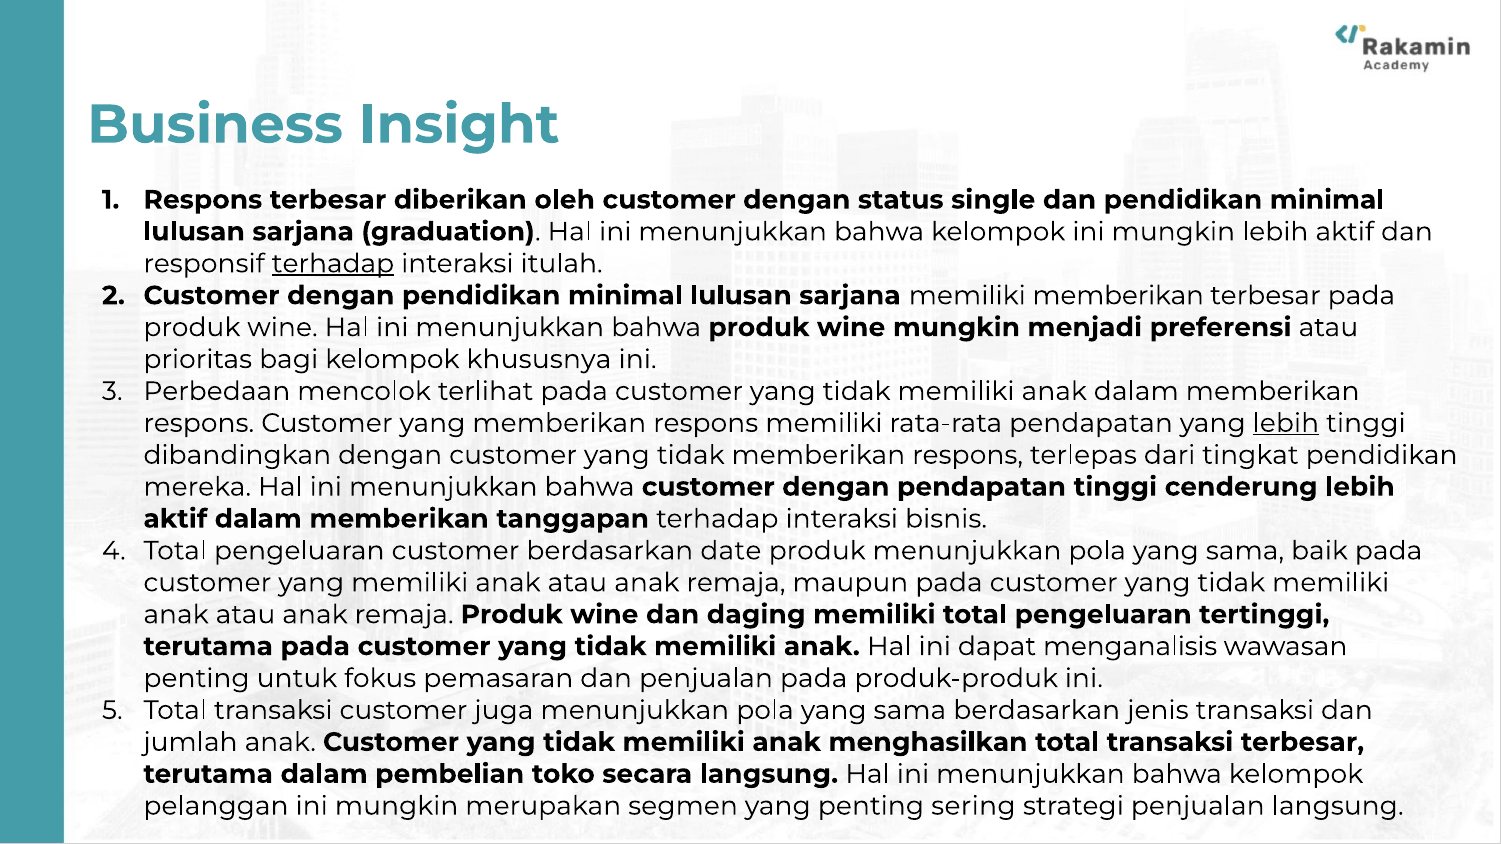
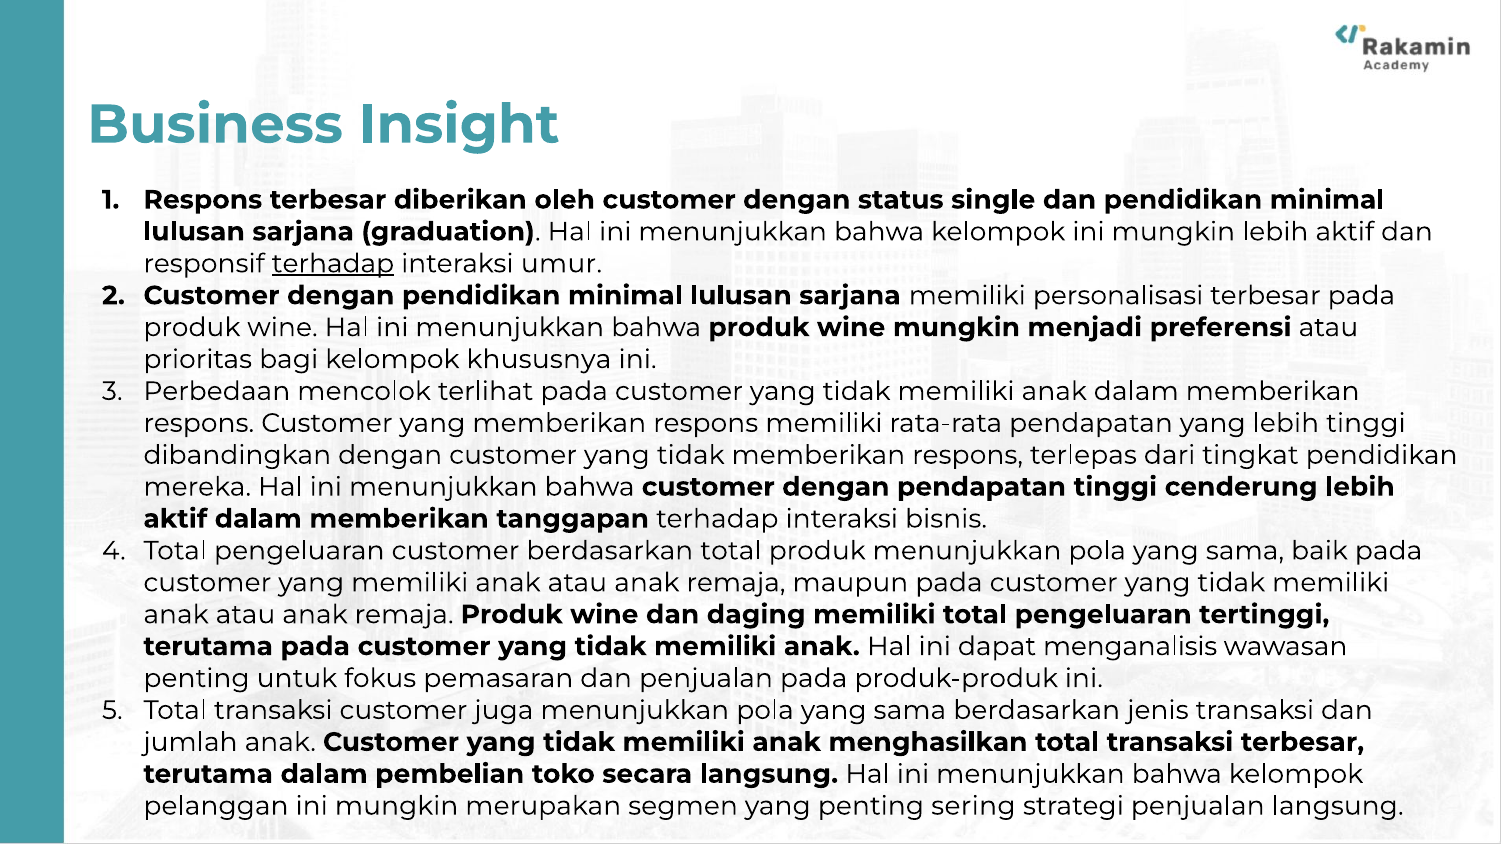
itulah: itulah -> umur
memiliki memberikan: memberikan -> personalisasi
lebih at (1286, 423) underline: present -> none
berdasarkan date: date -> total
